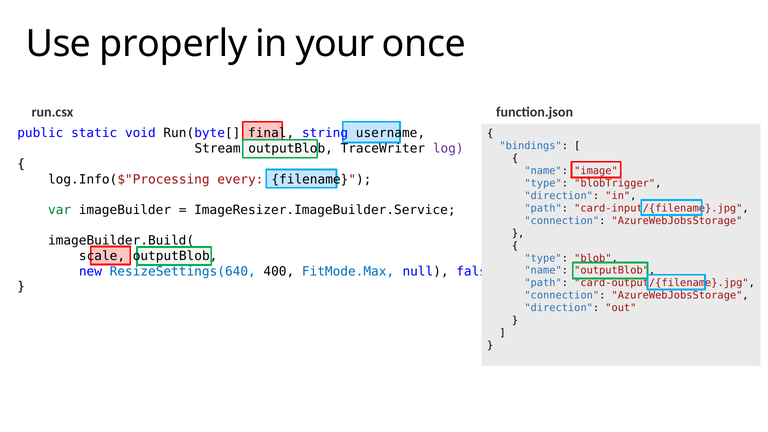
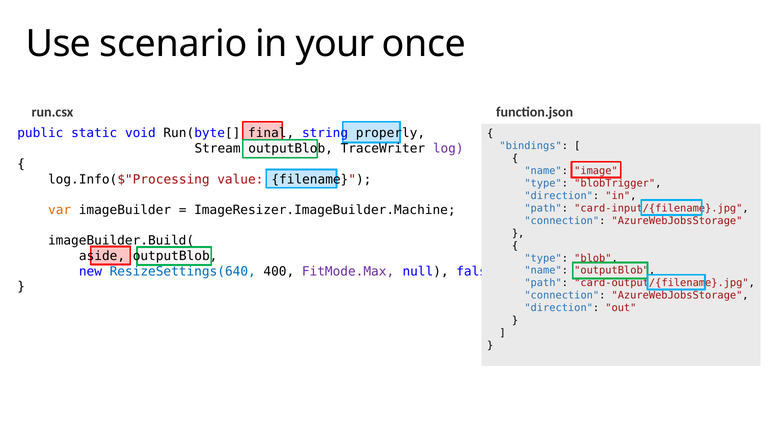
properly: properly -> scenario
username: username -> properly
every: every -> value
var colour: green -> orange
ImageResizer.ImageBuilder.Service: ImageResizer.ImageBuilder.Service -> ImageResizer.ImageBuilder.Machine
scale: scale -> aside
FitMode.Max colour: blue -> purple
